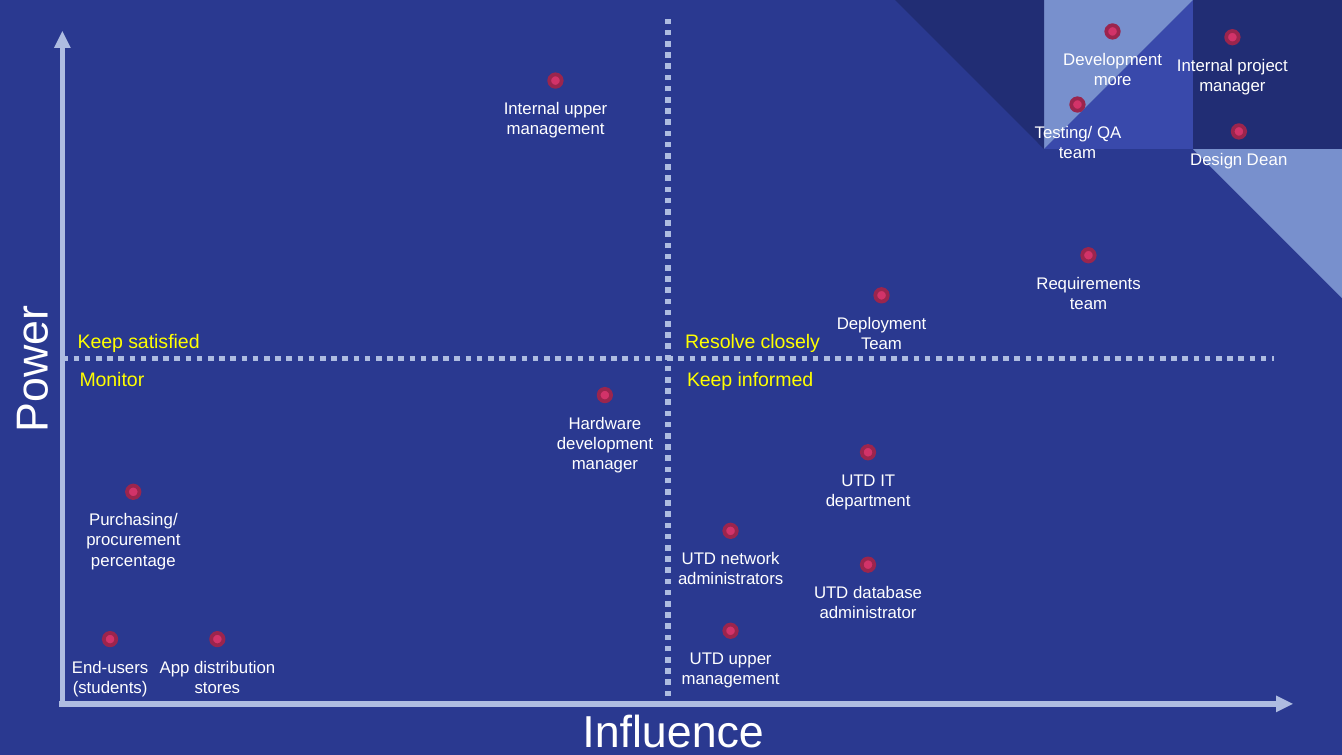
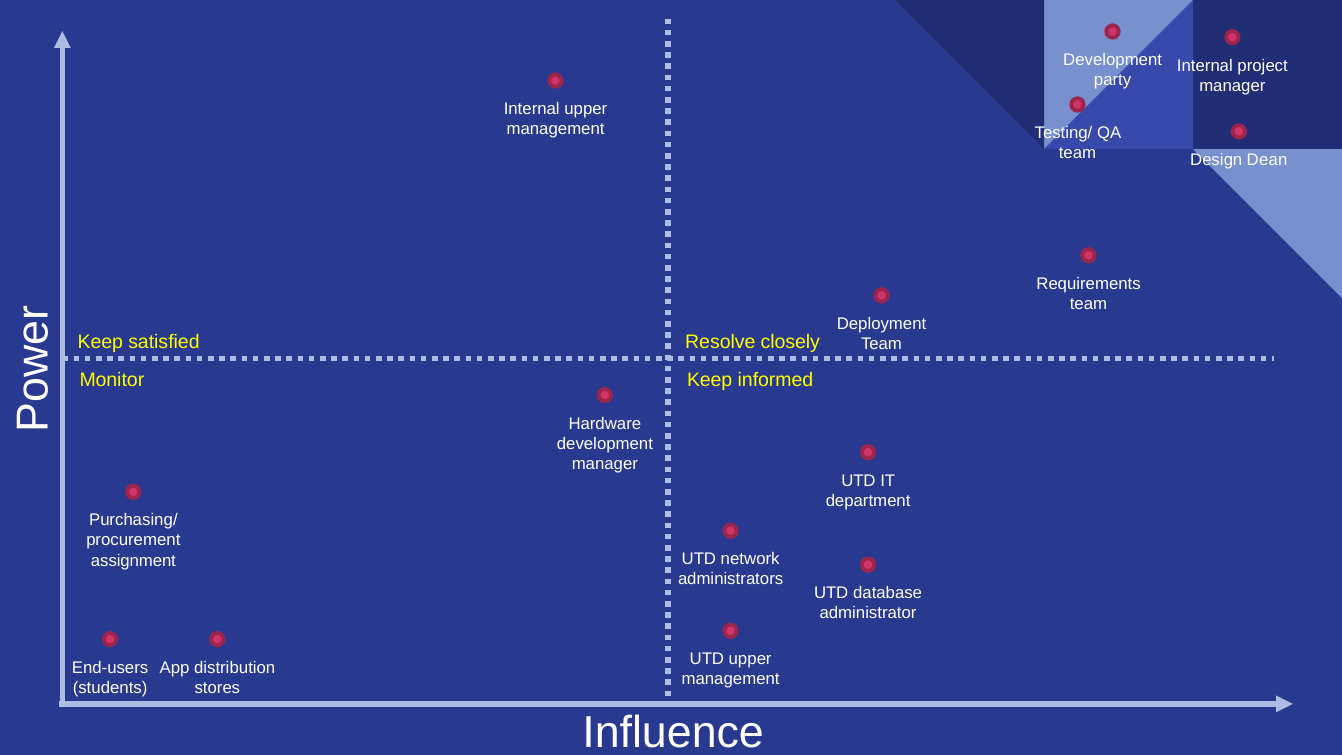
more: more -> party
percentage: percentage -> assignment
